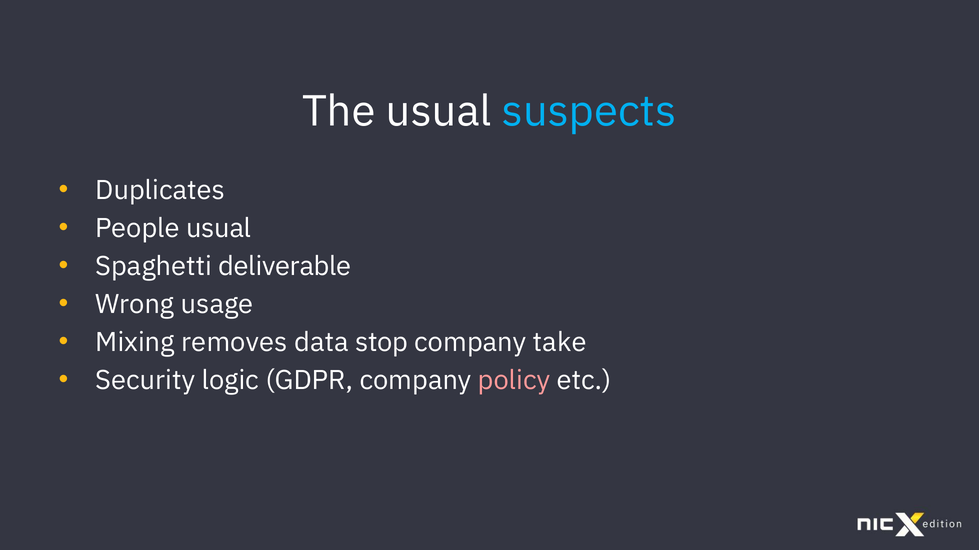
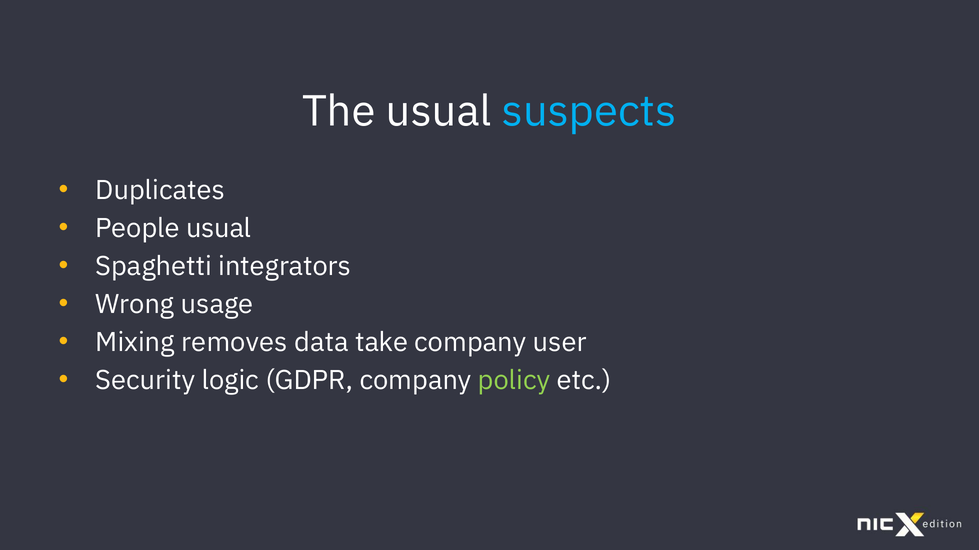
deliverable: deliverable -> integrators
stop: stop -> take
take: take -> user
policy colour: pink -> light green
